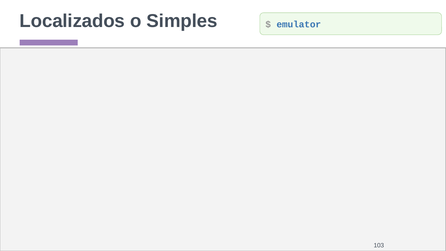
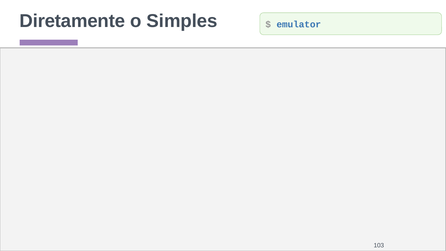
Localizados: Localizados -> Diretamente
